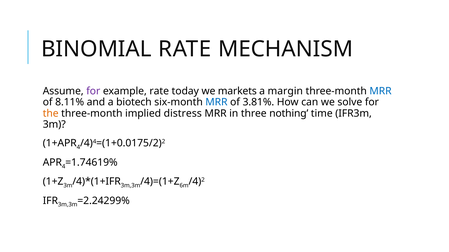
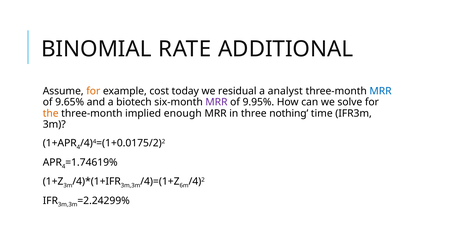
MECHANISM: MECHANISM -> ADDITIONAL
for at (93, 91) colour: purple -> orange
example rate: rate -> cost
markets: markets -> residual
margin: margin -> analyst
8.11%: 8.11% -> 9.65%
MRR at (216, 102) colour: blue -> purple
3.81%: 3.81% -> 9.95%
distress: distress -> enough
